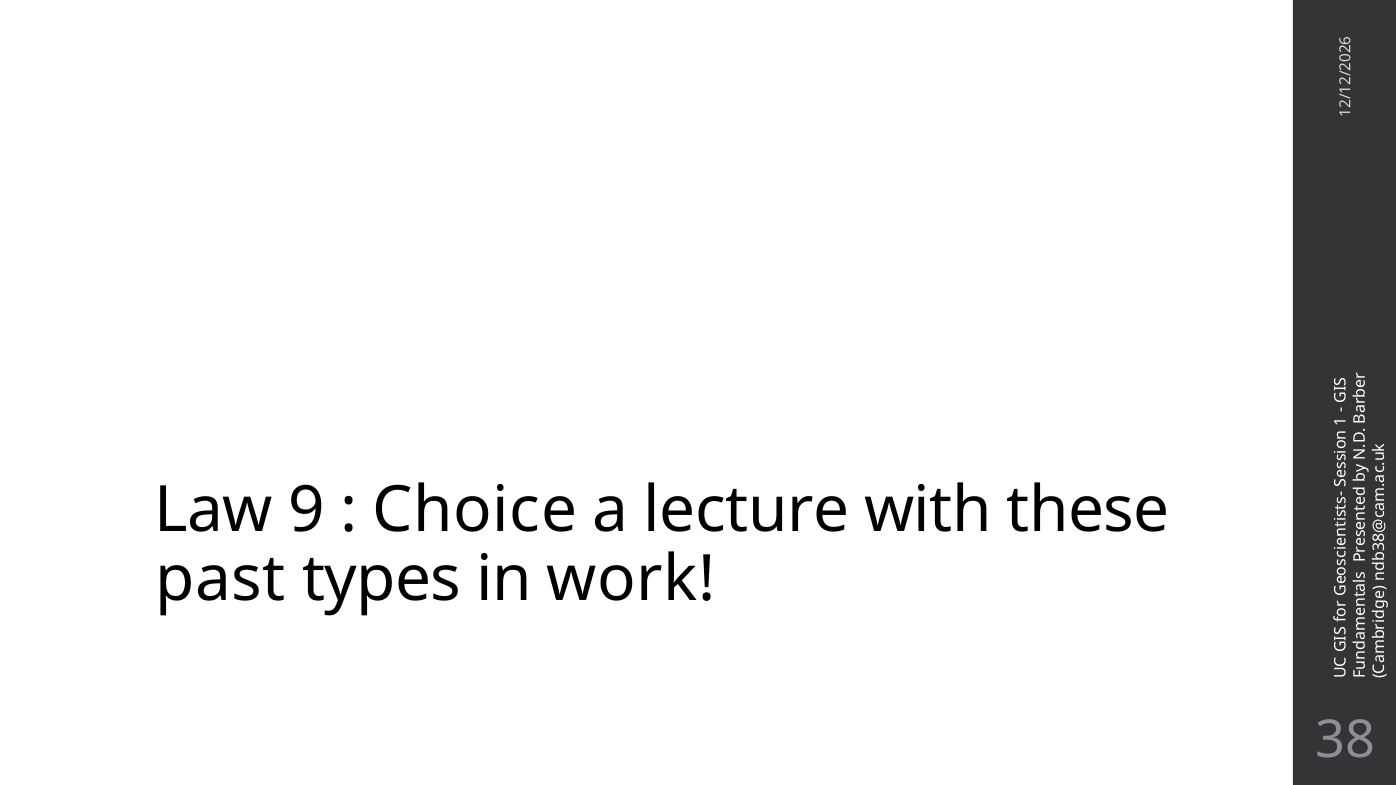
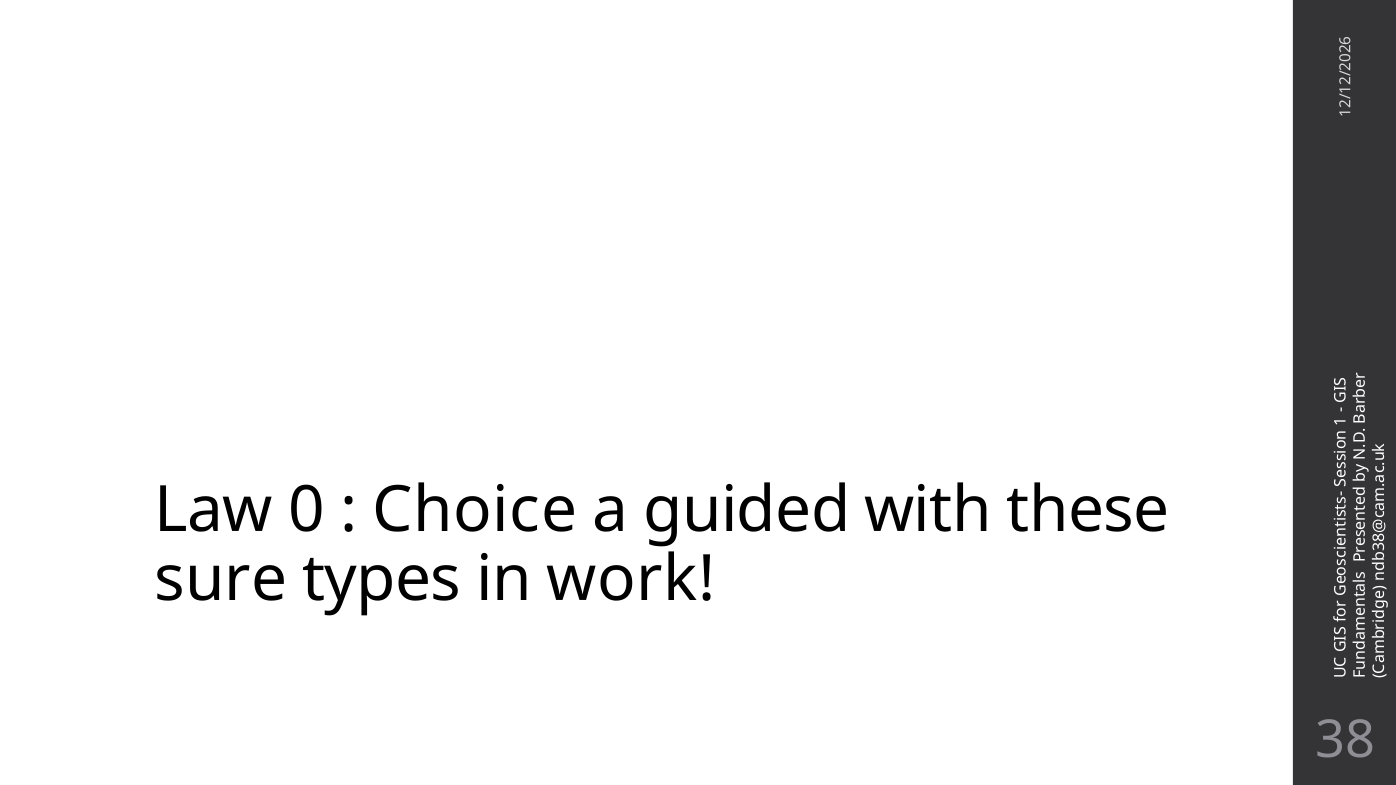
Law 9: 9 -> 0
lecture: lecture -> guided
past: past -> sure
